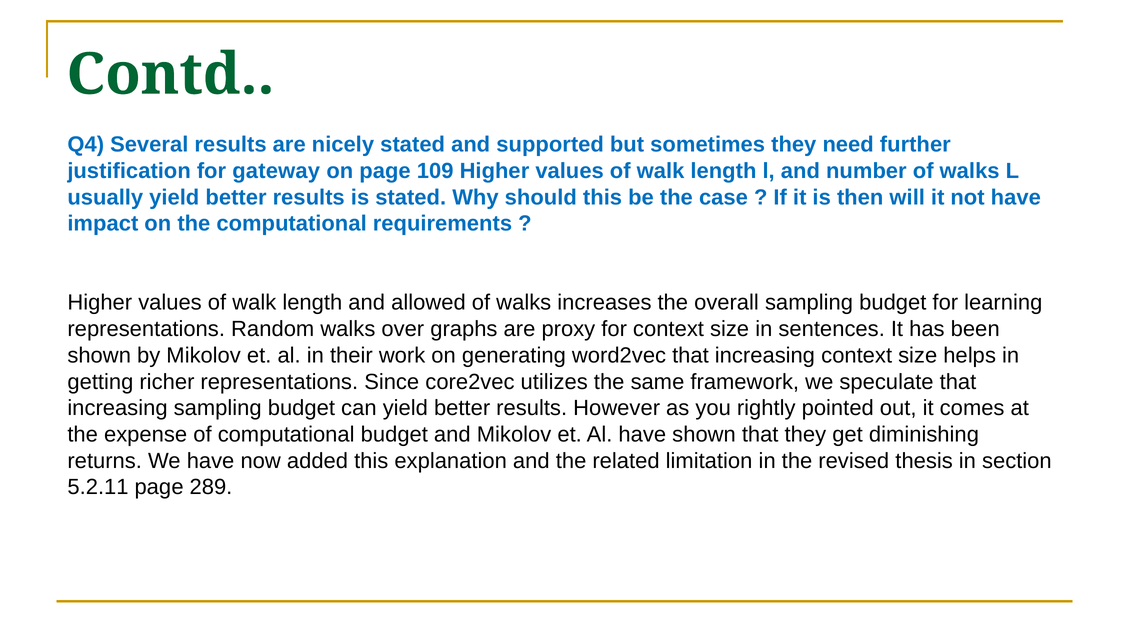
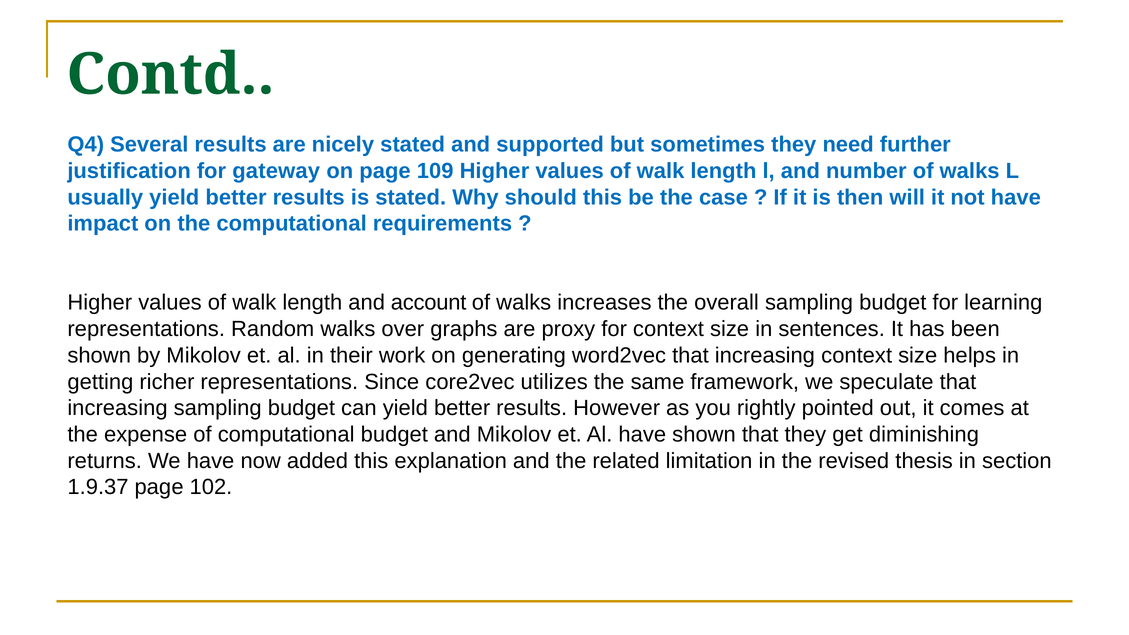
allowed: allowed -> account
5.2.11: 5.2.11 -> 1.9.37
289: 289 -> 102
